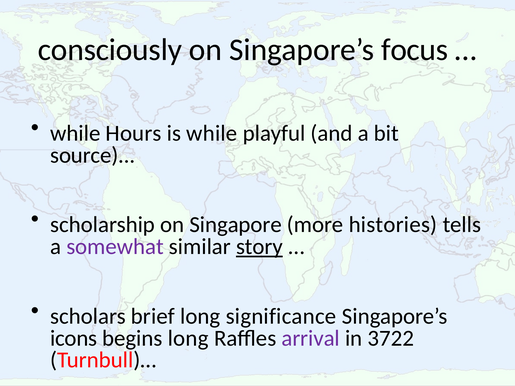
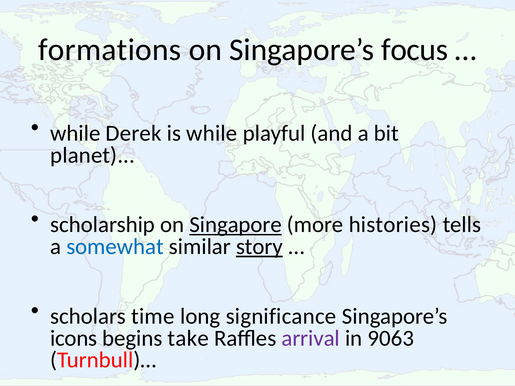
consciously: consciously -> formations
Hours: Hours -> Derek
source: source -> planet
Singapore underline: none -> present
somewhat colour: purple -> blue
brief: brief -> time
begins long: long -> take
3722: 3722 -> 9063
